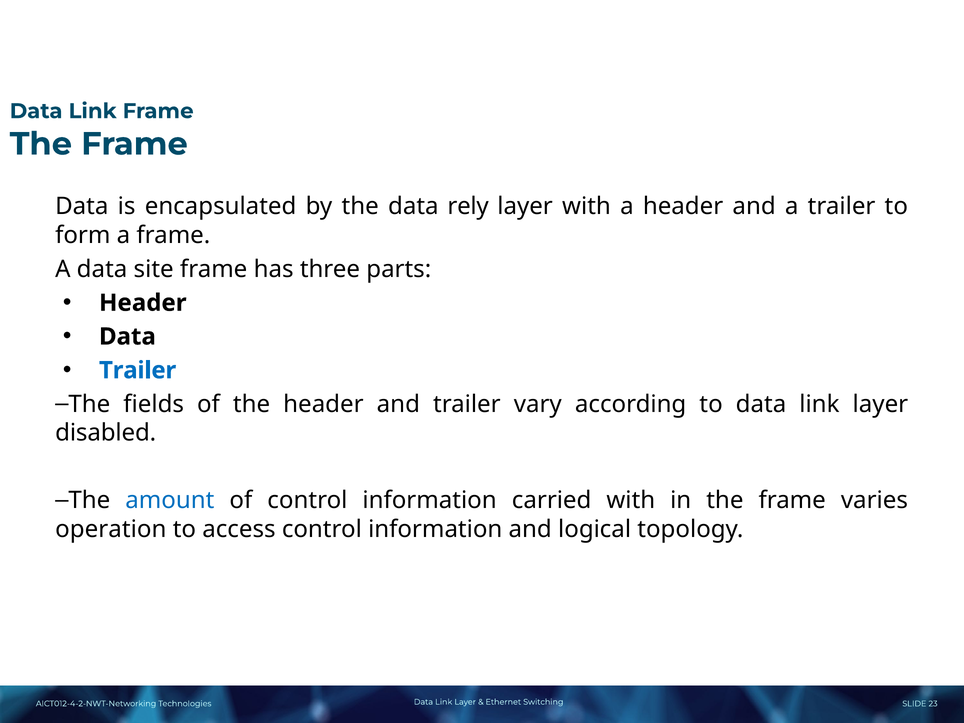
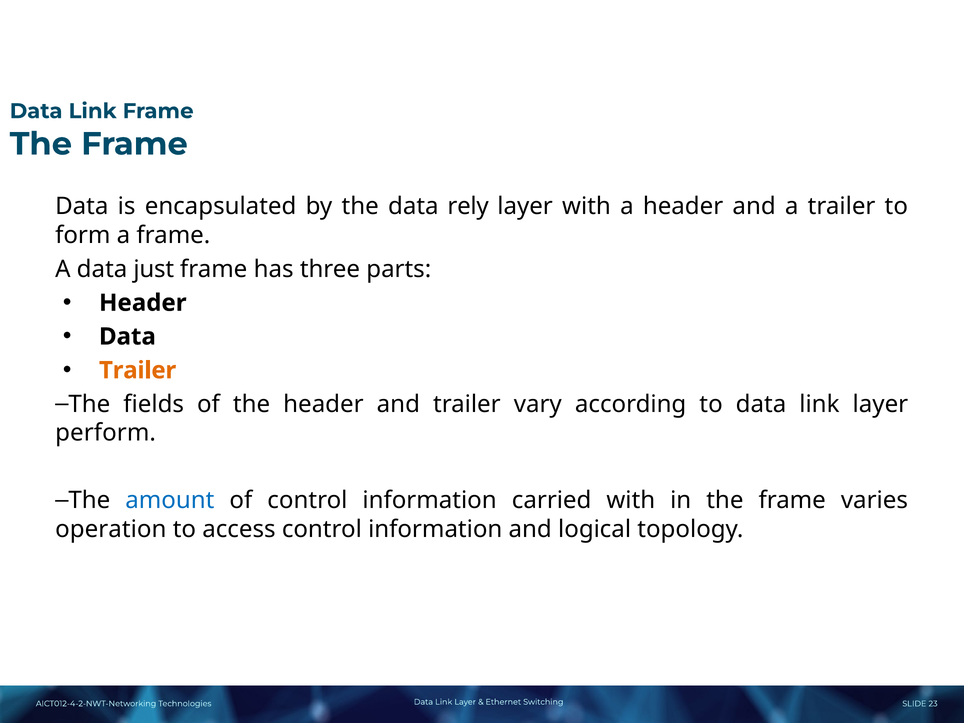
site: site -> just
Trailer at (138, 370) colour: blue -> orange
disabled: disabled -> perform
